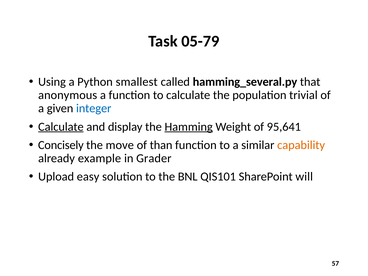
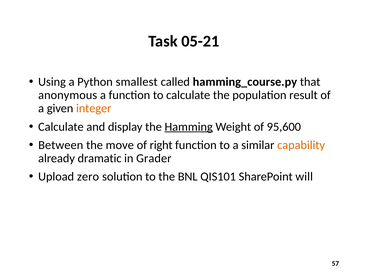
05-79: 05-79 -> 05-21
hamming_several.py: hamming_several.py -> hamming_course.py
trivial: trivial -> result
integer colour: blue -> orange
Calculate at (61, 127) underline: present -> none
95,641: 95,641 -> 95,600
Concisely: Concisely -> Between
than: than -> right
example: example -> dramatic
easy: easy -> zero
